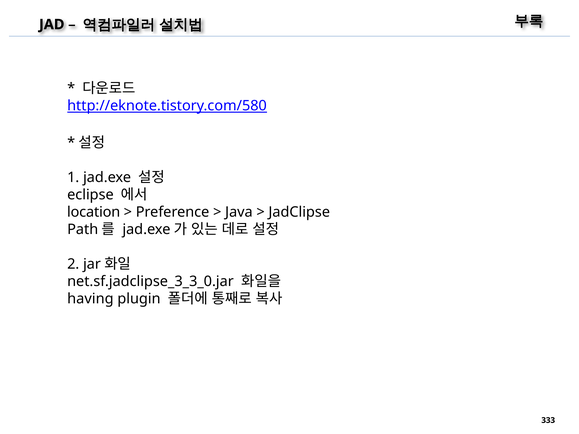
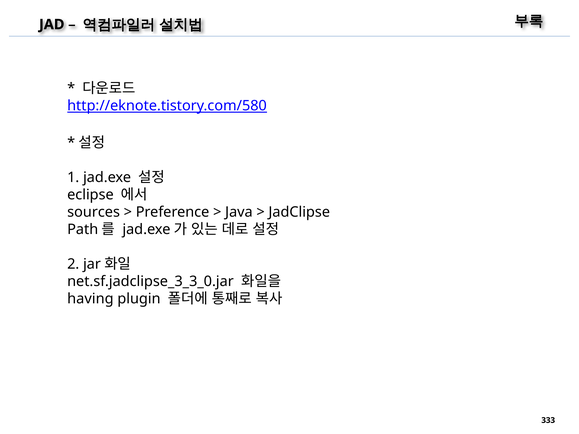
location: location -> sources
